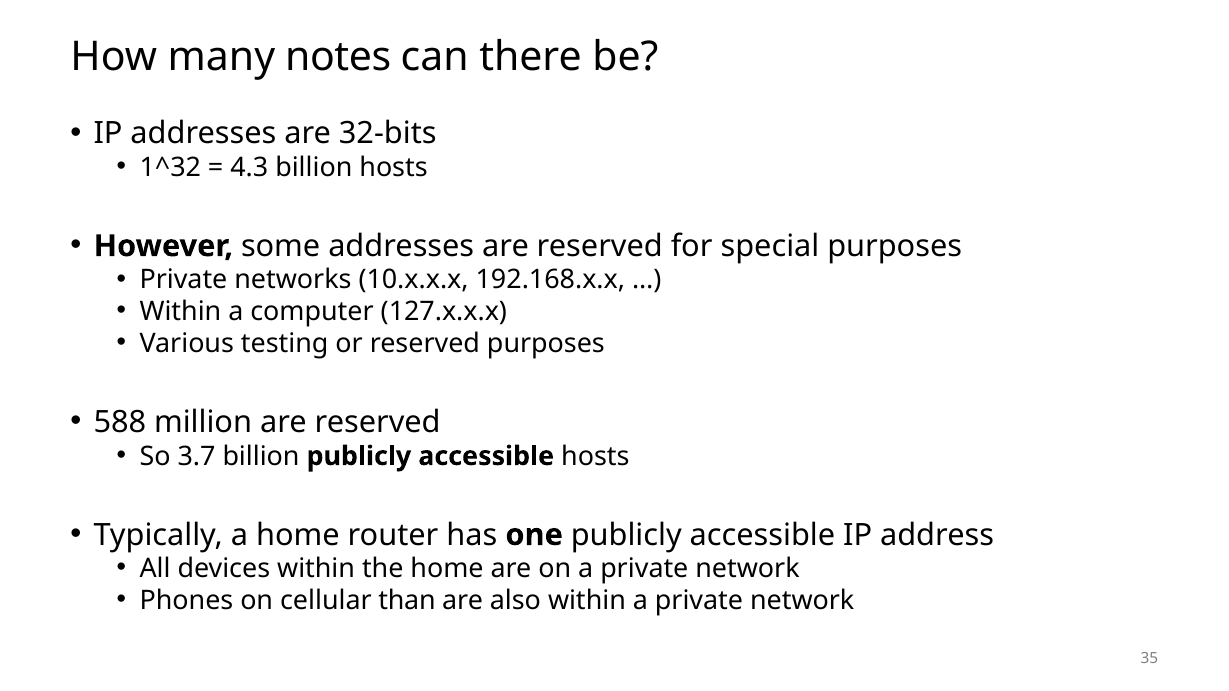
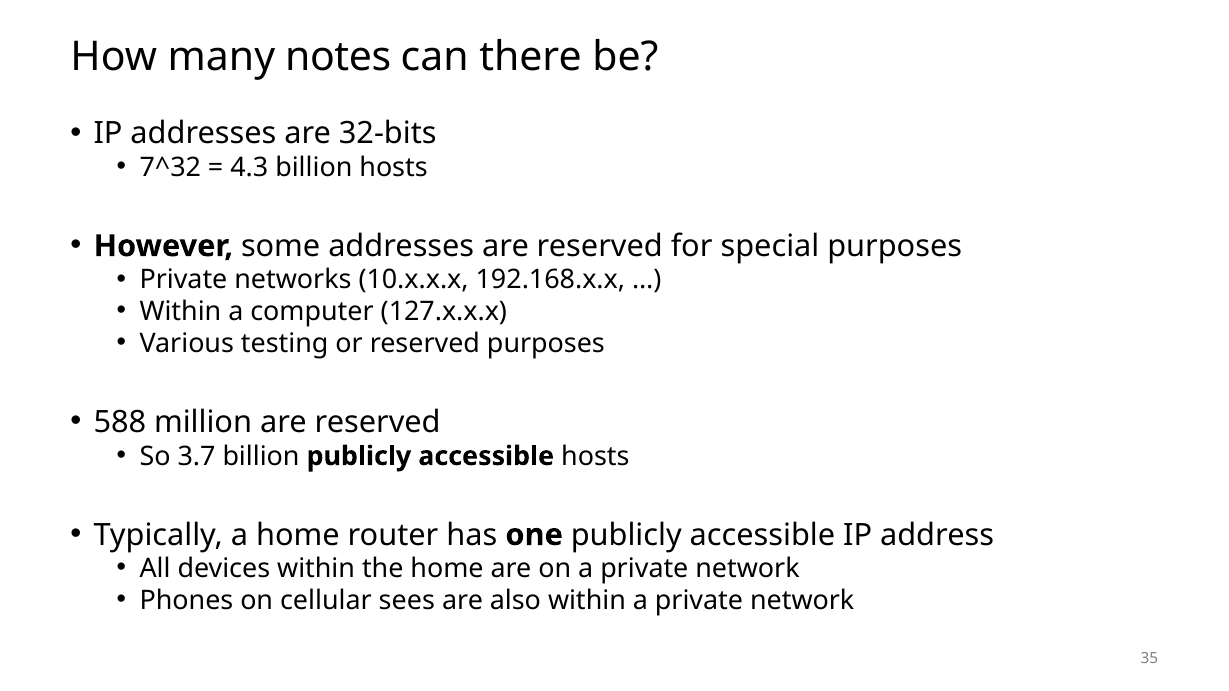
1^32: 1^32 -> 7^32
than: than -> sees
